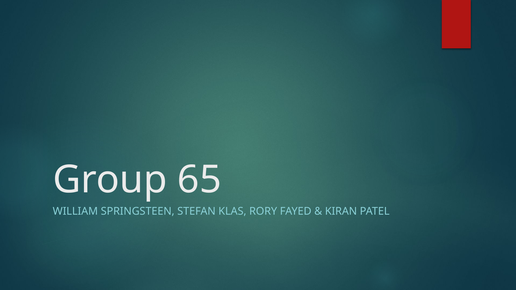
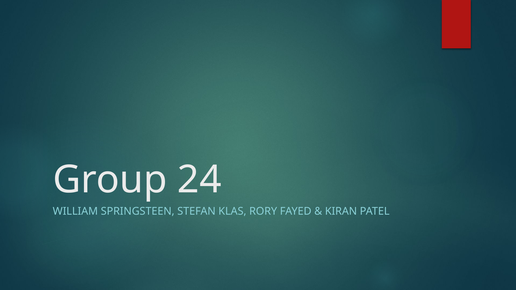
65: 65 -> 24
